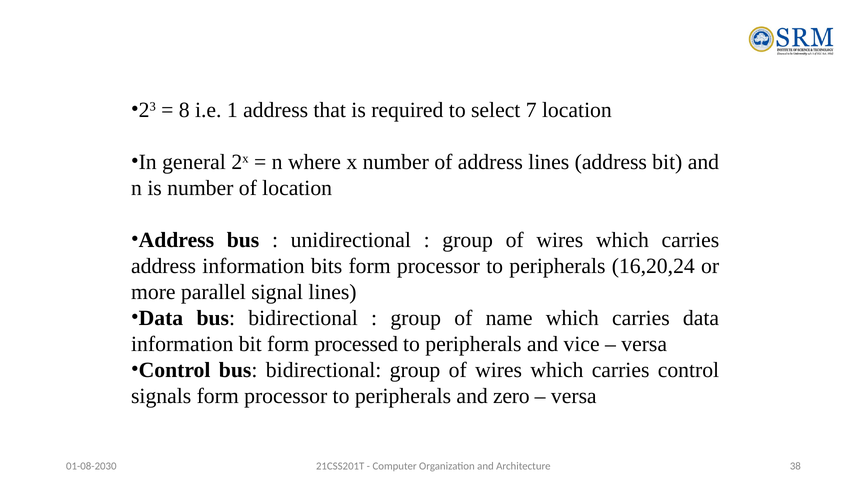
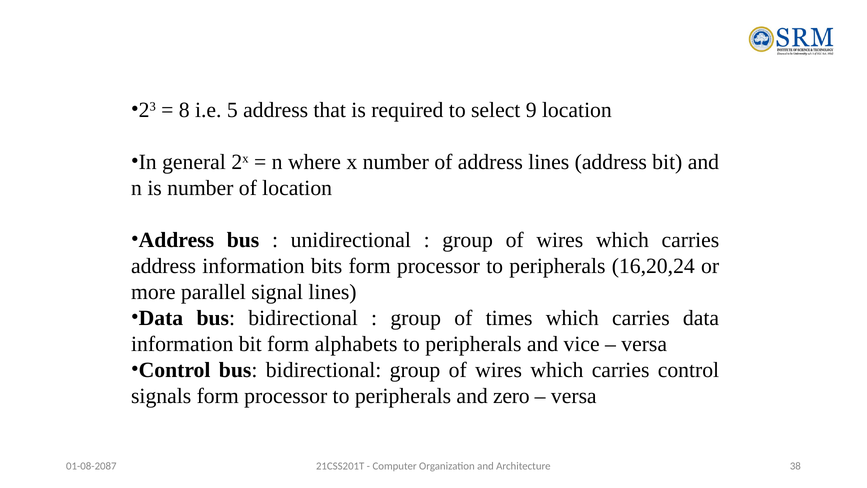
1: 1 -> 5
7: 7 -> 9
name: name -> times
processed: processed -> alphabets
01-08-2030: 01-08-2030 -> 01-08-2087
